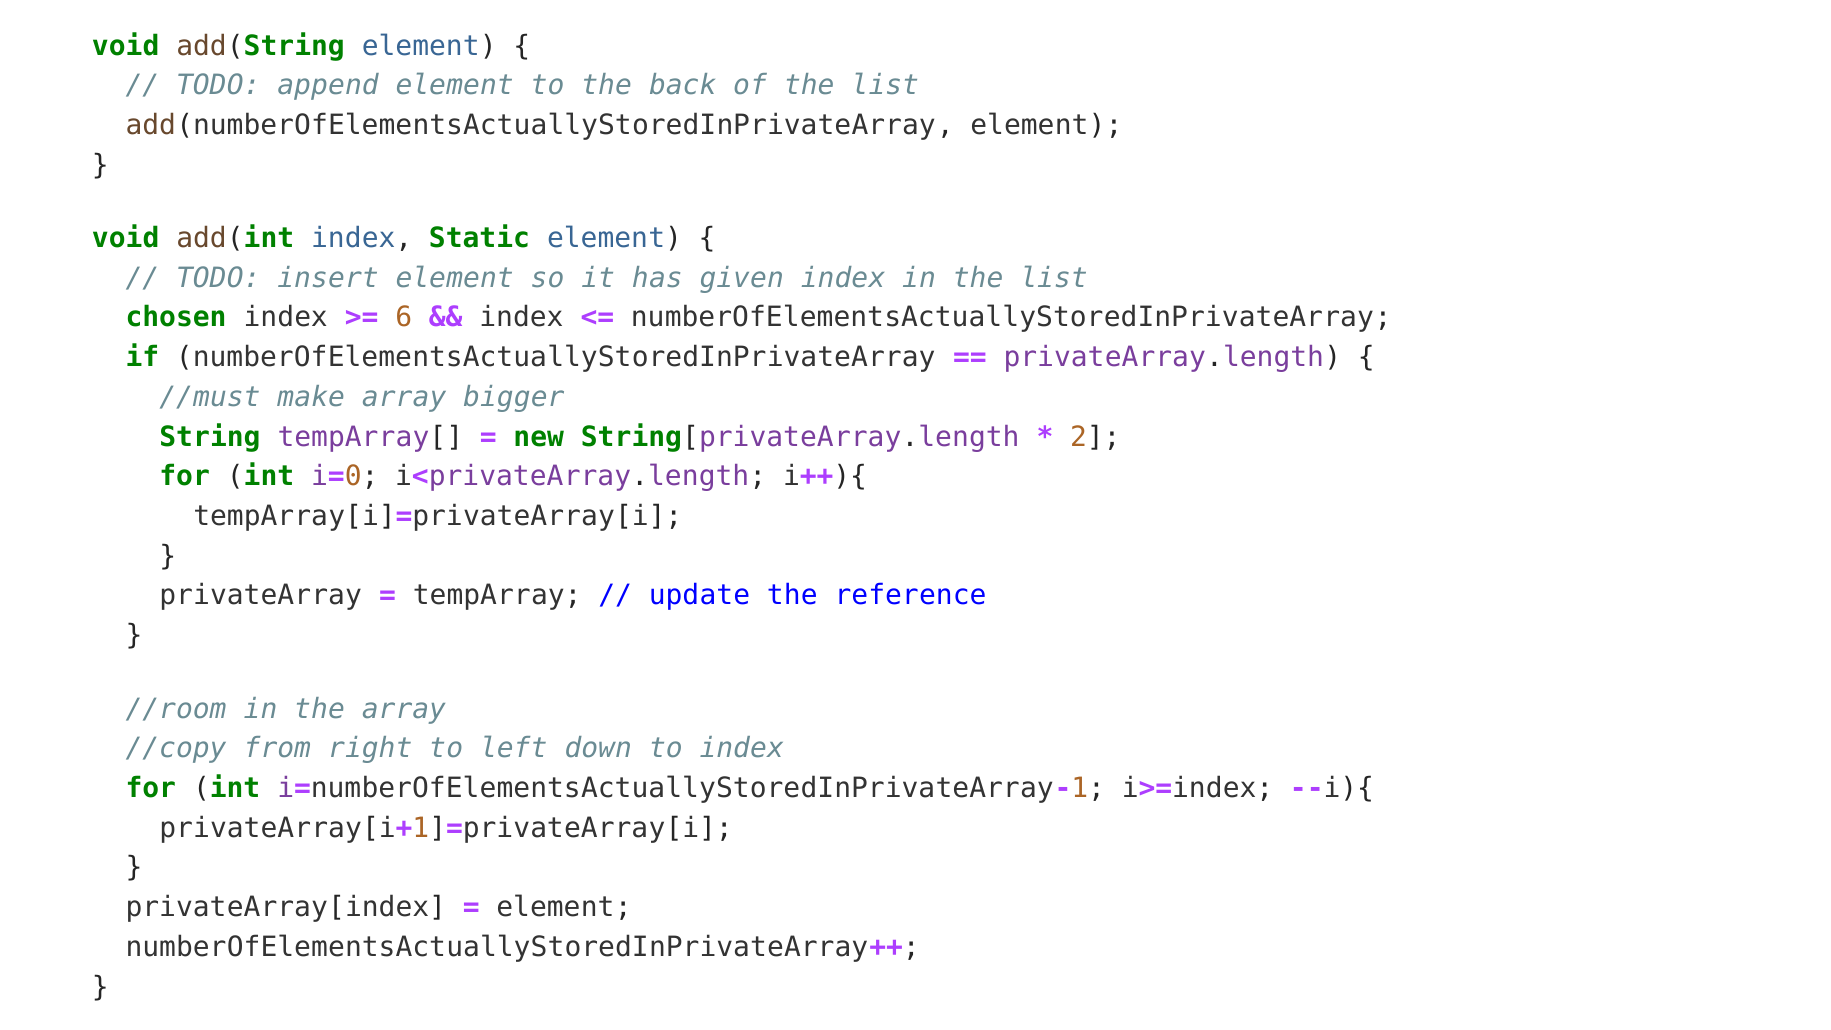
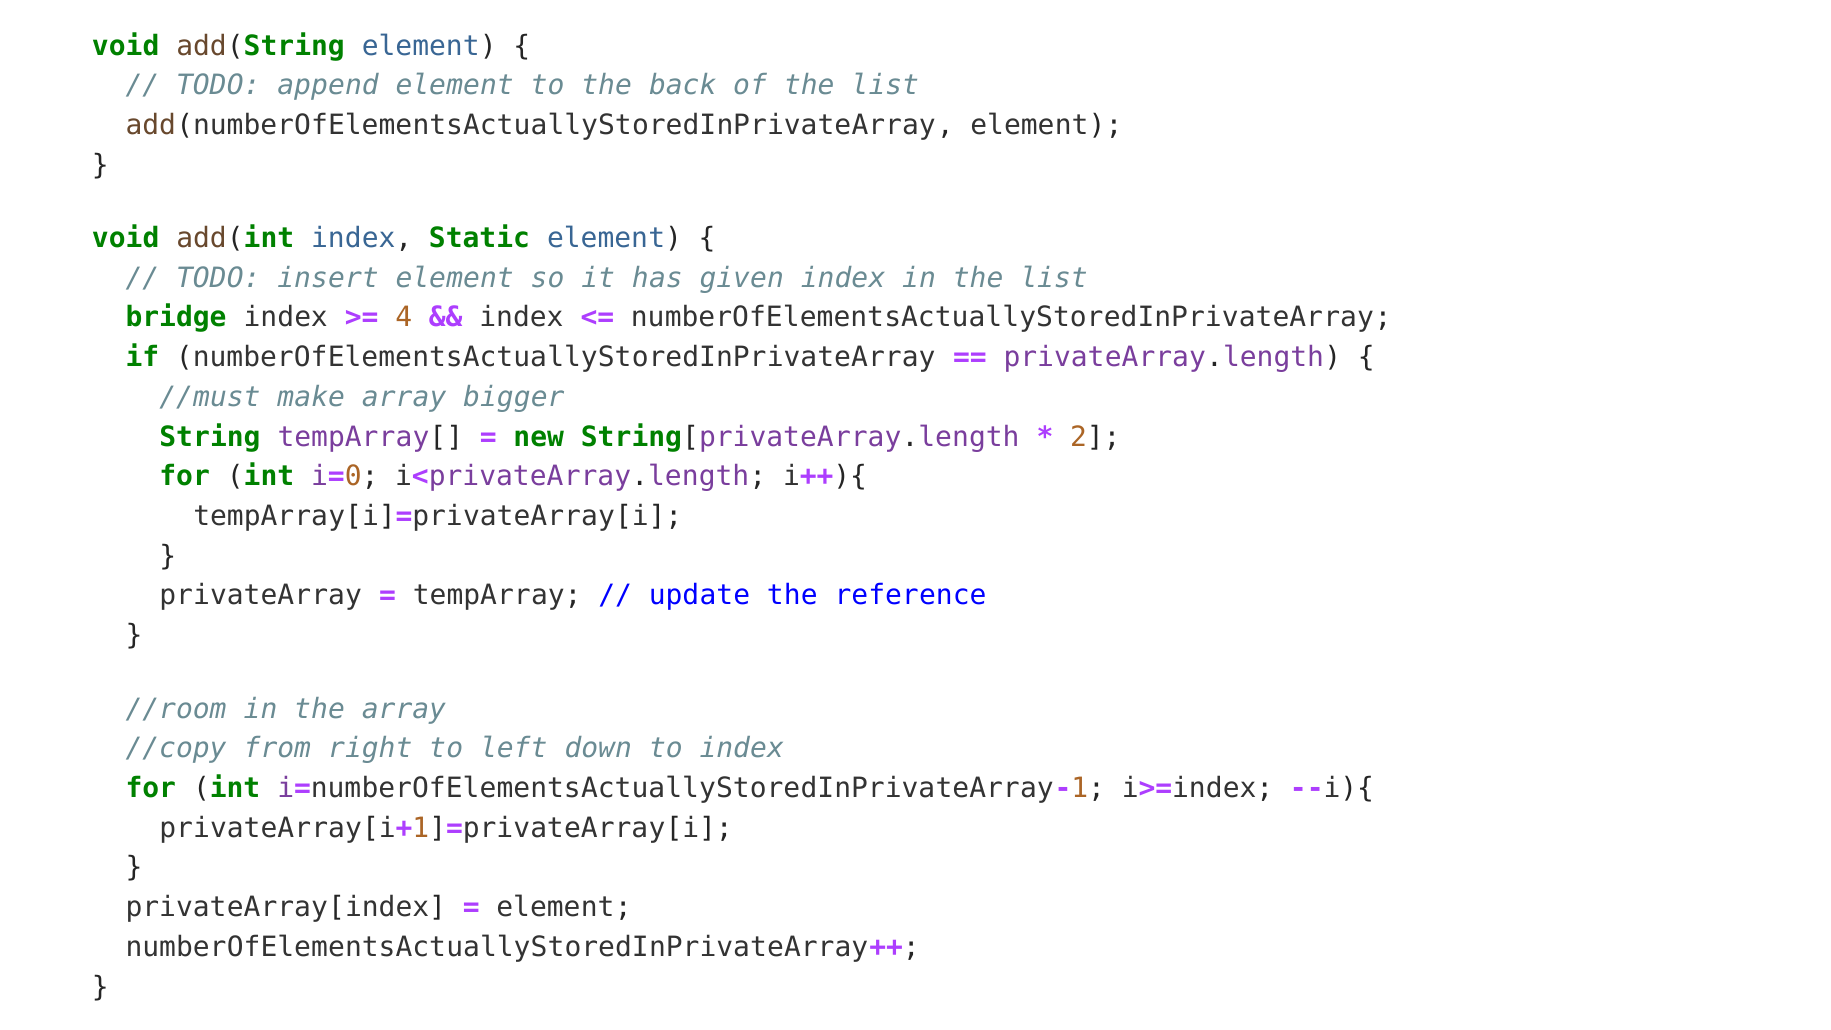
chosen: chosen -> bridge
6: 6 -> 4
